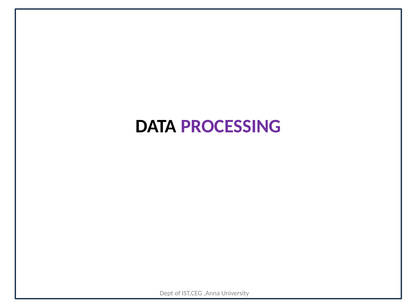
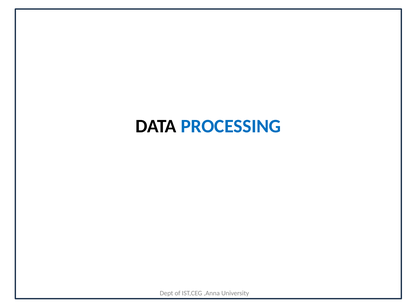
PROCESSING colour: purple -> blue
